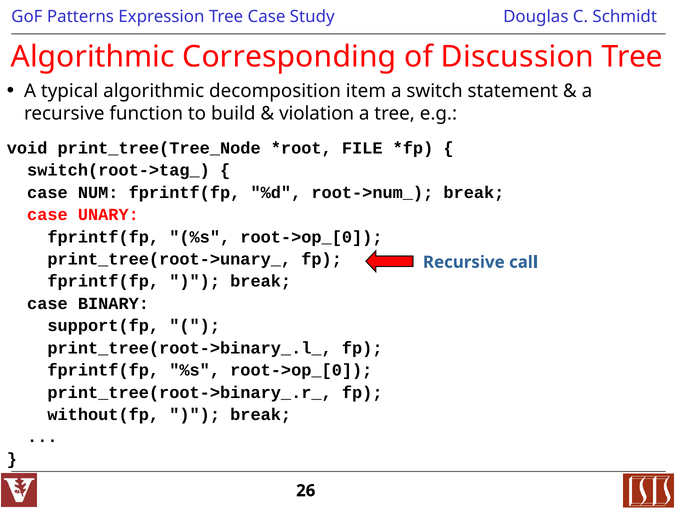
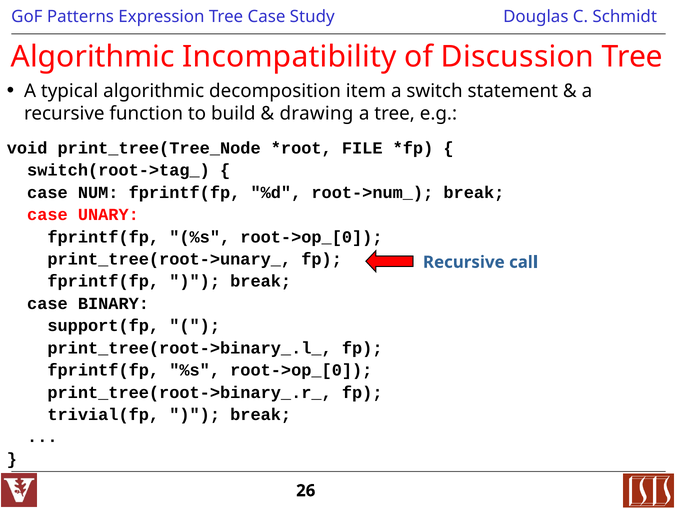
Corresponding: Corresponding -> Incompatibility
violation: violation -> drawing
without(fp: without(fp -> trivial(fp
